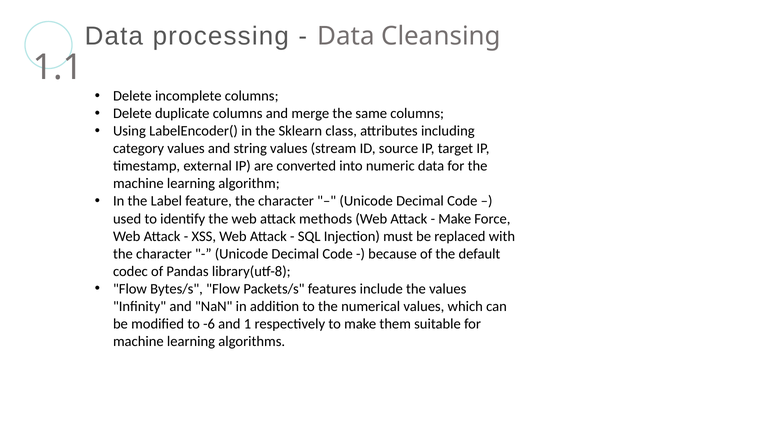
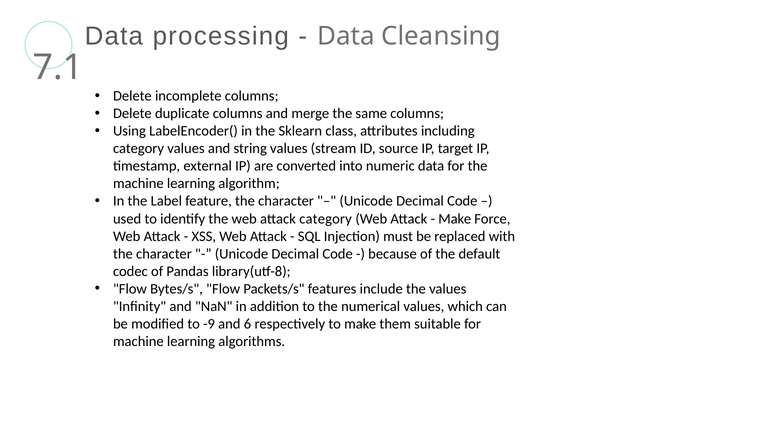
1.1: 1.1 -> 7.1
attack methods: methods -> category
-6: -6 -> -9
1: 1 -> 6
